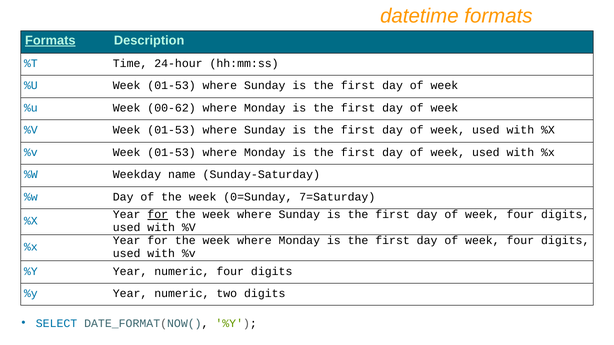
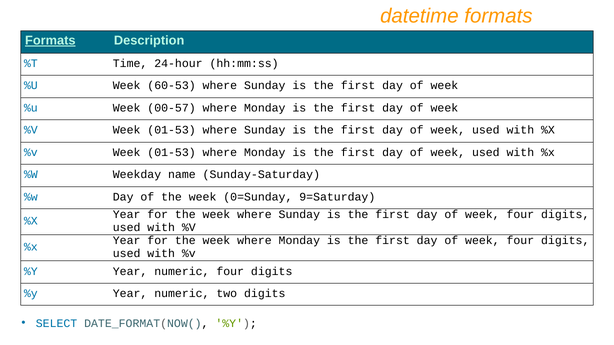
%U Week 01-53: 01-53 -> 60-53
00-62: 00-62 -> 00-57
7=Saturday: 7=Saturday -> 9=Saturday
for at (158, 215) underline: present -> none
